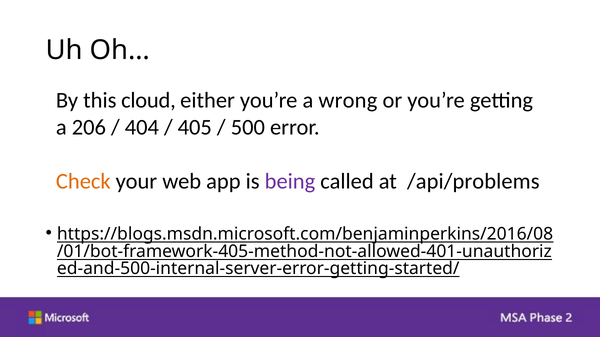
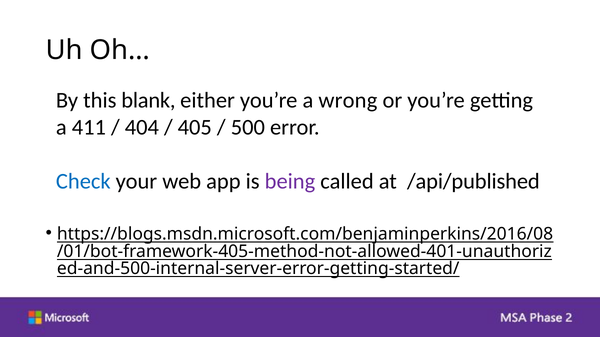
cloud: cloud -> blank
206: 206 -> 411
Check colour: orange -> blue
/api/problems: /api/problems -> /api/published
